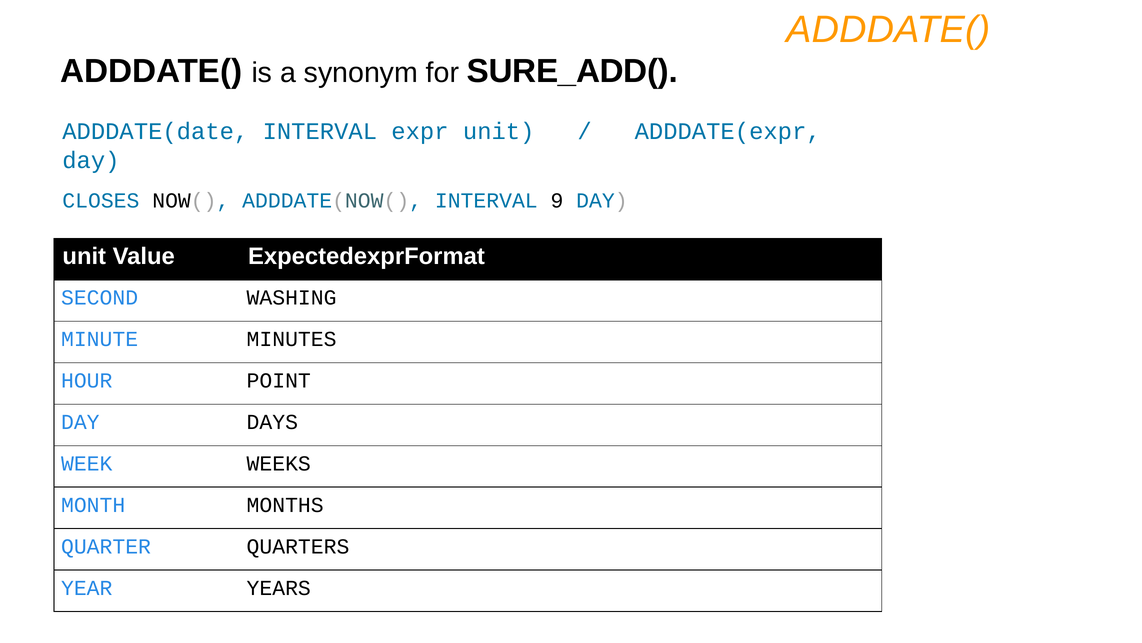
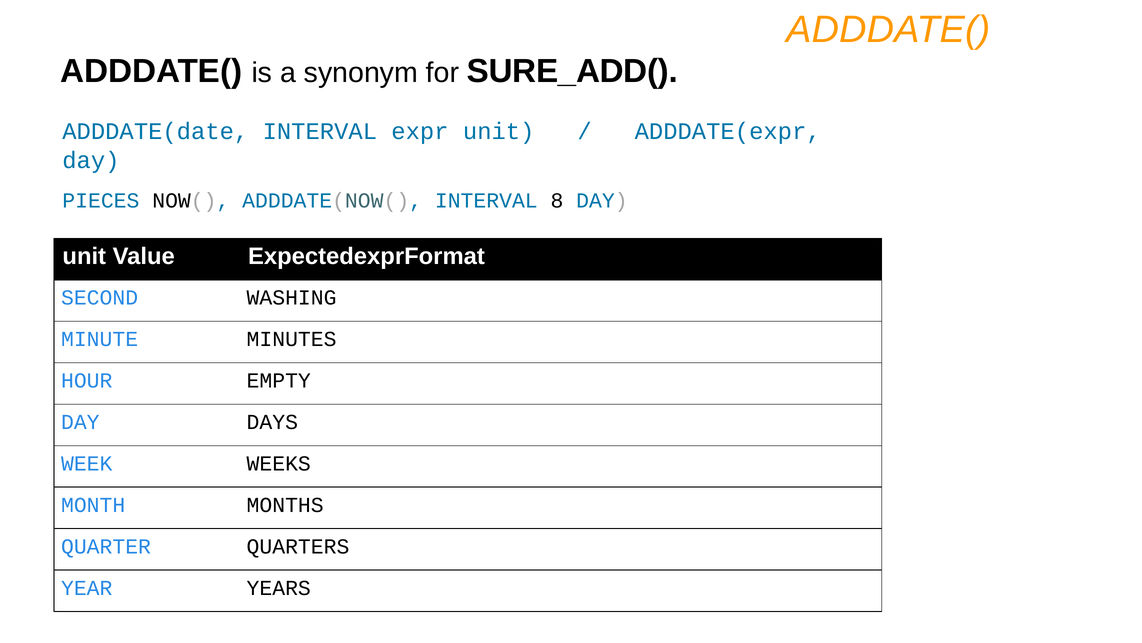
CLOSES: CLOSES -> PIECES
9: 9 -> 8
POINT: POINT -> EMPTY
